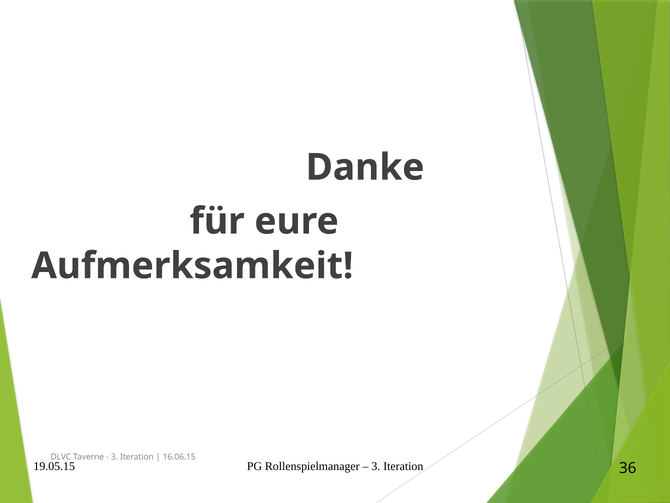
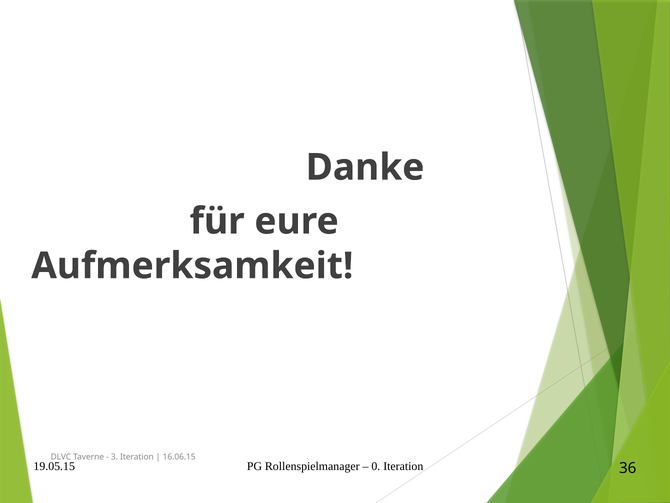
3 at (376, 466): 3 -> 0
